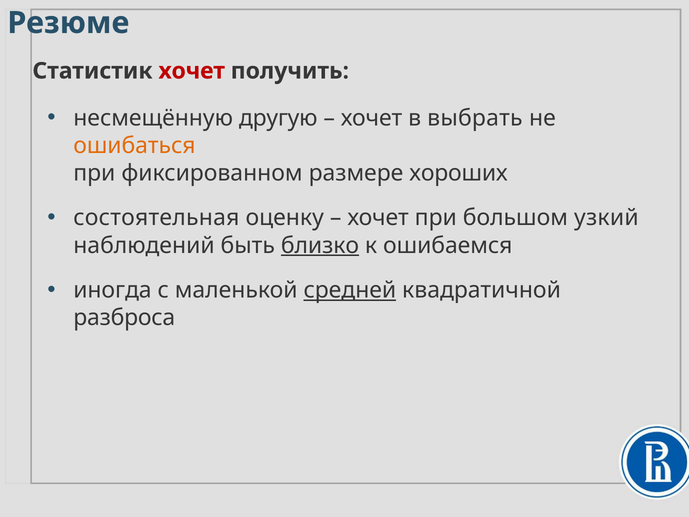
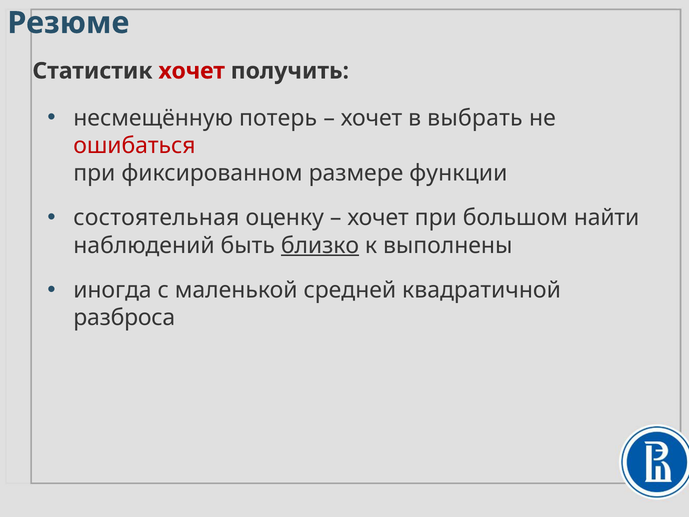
другую: другую -> потерь
ошибаться colour: orange -> red
хороших: хороших -> функции
узкий: узкий -> найти
ошибаемся: ошибаемся -> выполнены
средней underline: present -> none
